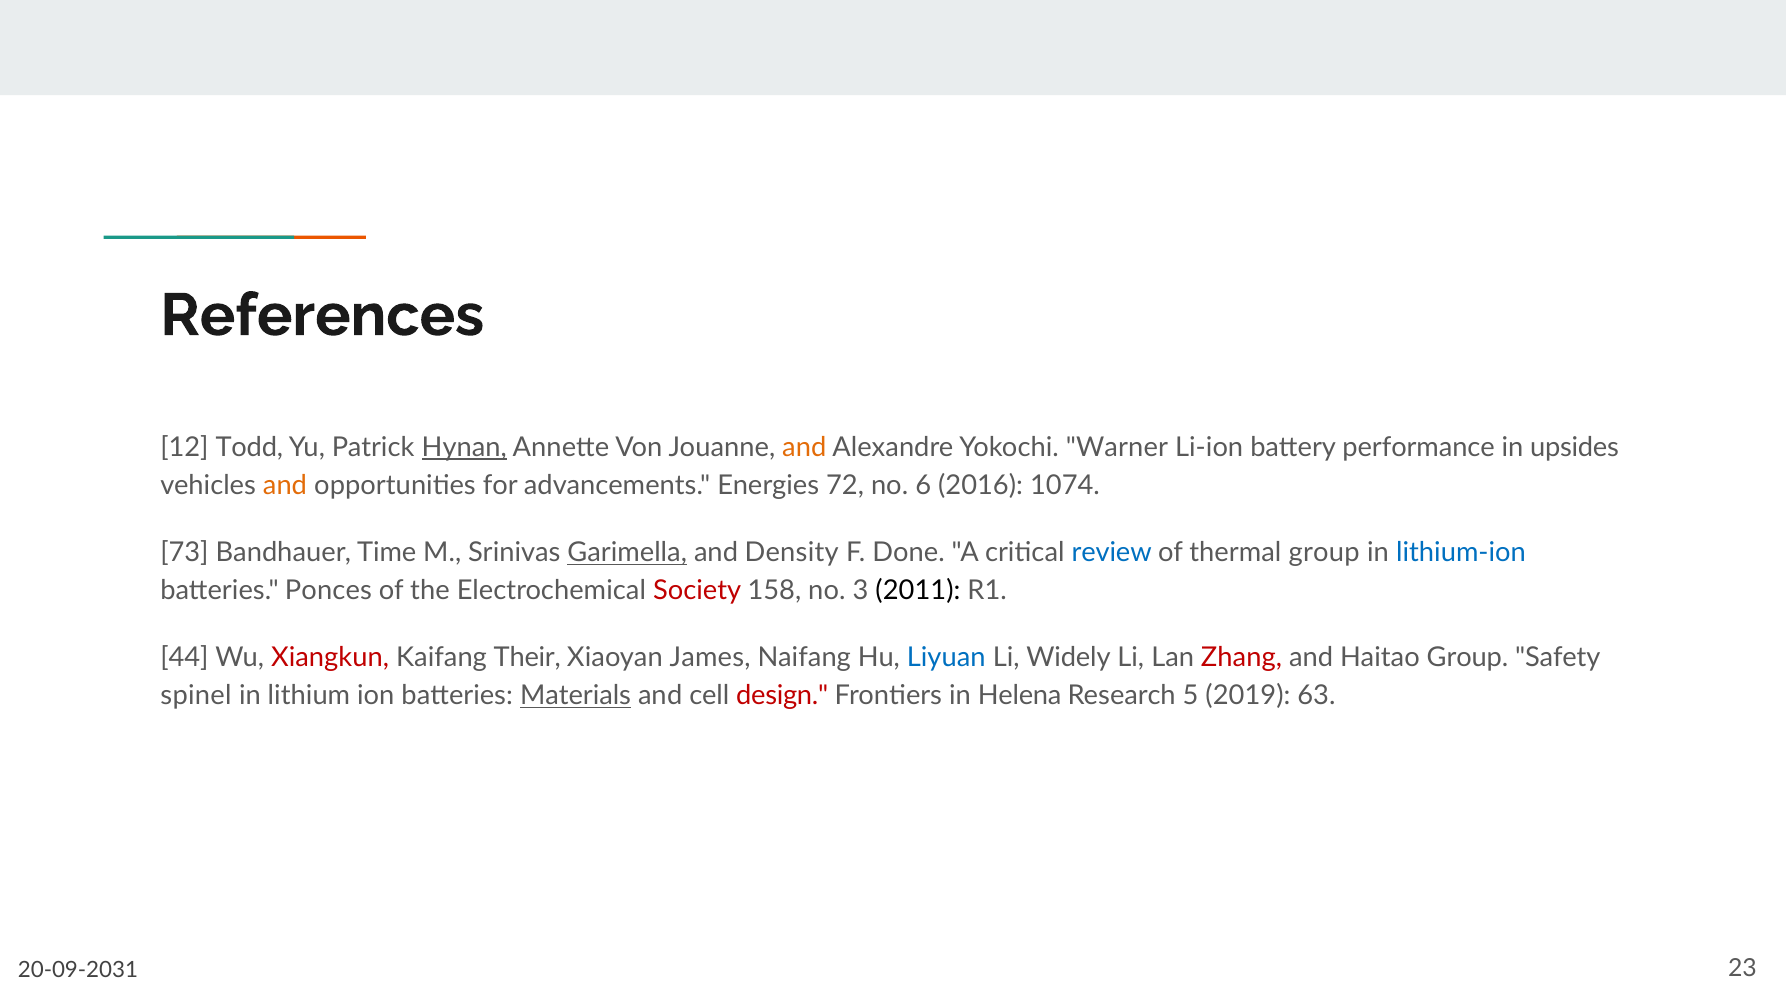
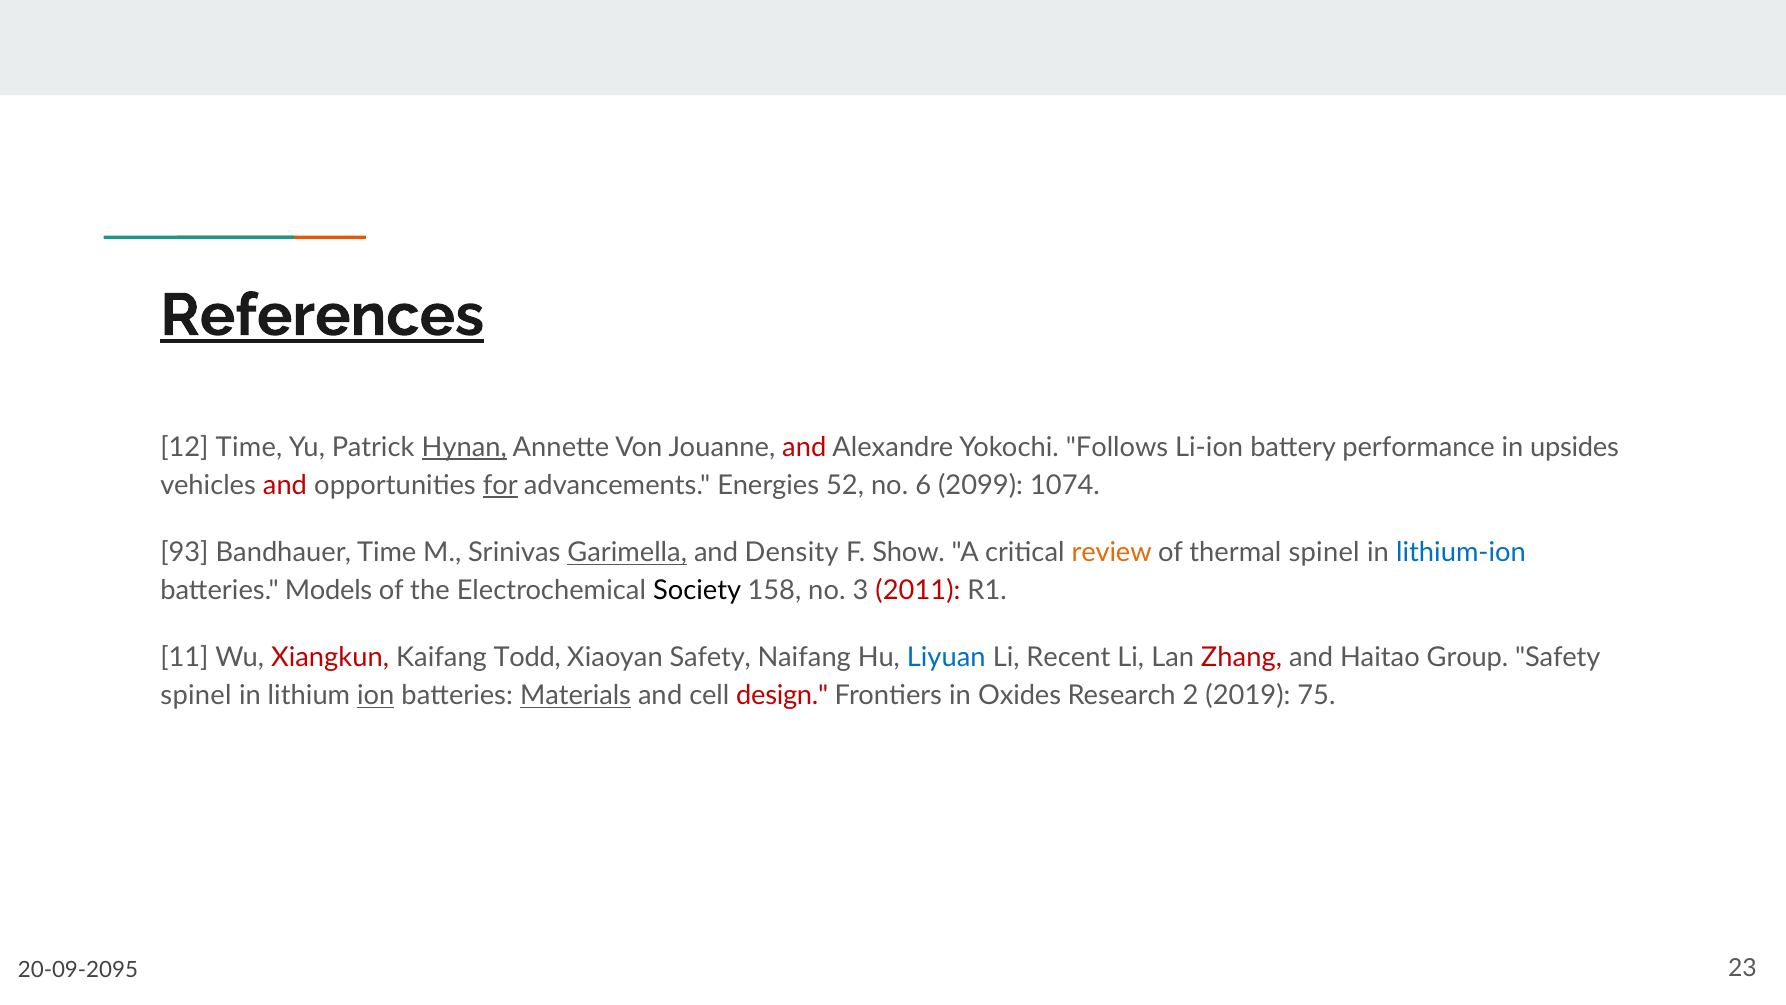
References underline: none -> present
12 Todd: Todd -> Time
and at (804, 447) colour: orange -> red
Warner: Warner -> Follows
and at (285, 485) colour: orange -> red
for underline: none -> present
72: 72 -> 52
2016: 2016 -> 2099
73: 73 -> 93
Done: Done -> Show
review colour: blue -> orange
thermal group: group -> spinel
Ponces: Ponces -> Models
Society colour: red -> black
2011 colour: black -> red
44: 44 -> 11
Their: Their -> Todd
Xiaoyan James: James -> Safety
Widely: Widely -> Recent
ion underline: none -> present
Helena: Helena -> Oxides
5: 5 -> 2
63: 63 -> 75
20-09-2031: 20-09-2031 -> 20-09-2095
